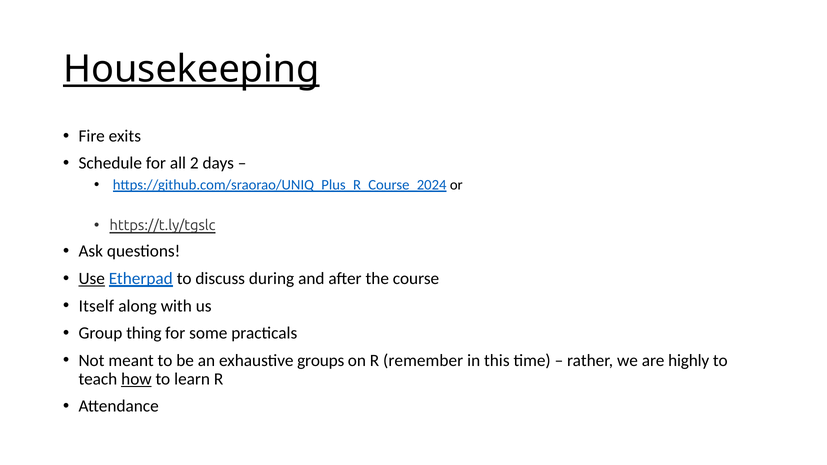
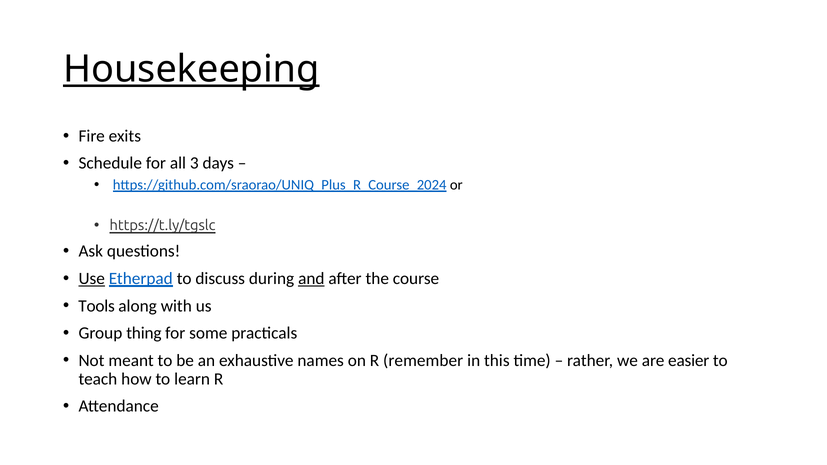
2: 2 -> 3
and underline: none -> present
Itself: Itself -> Tools
groups: groups -> names
highly: highly -> easier
how underline: present -> none
